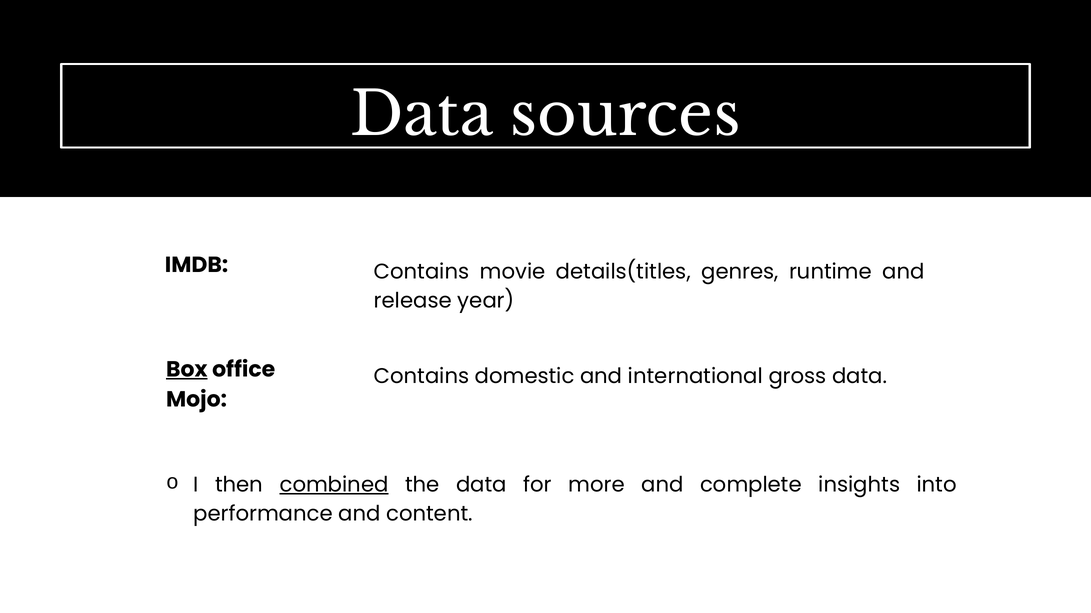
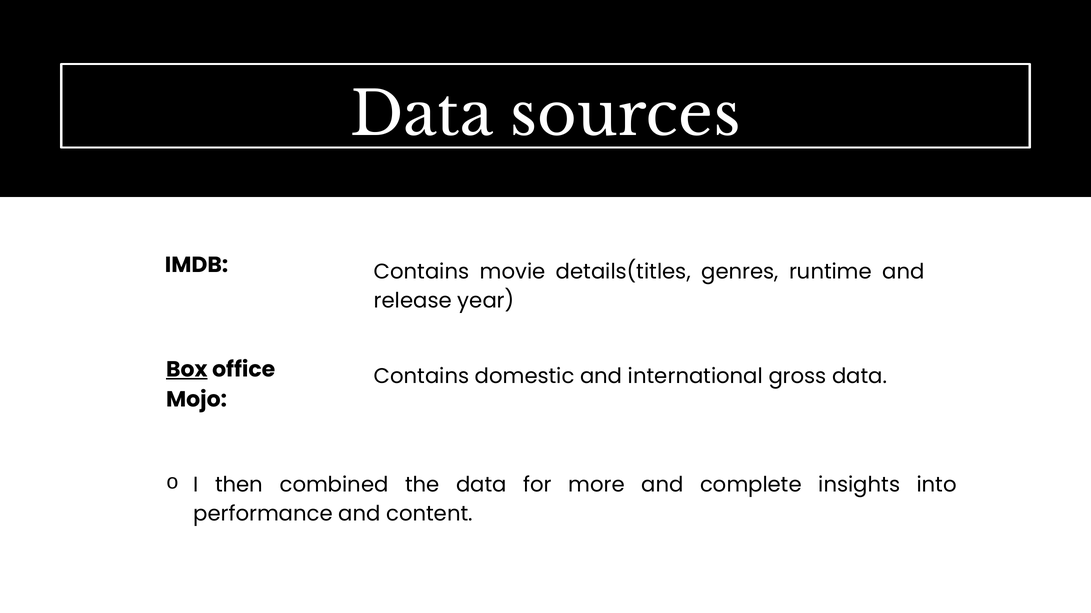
combined underline: present -> none
